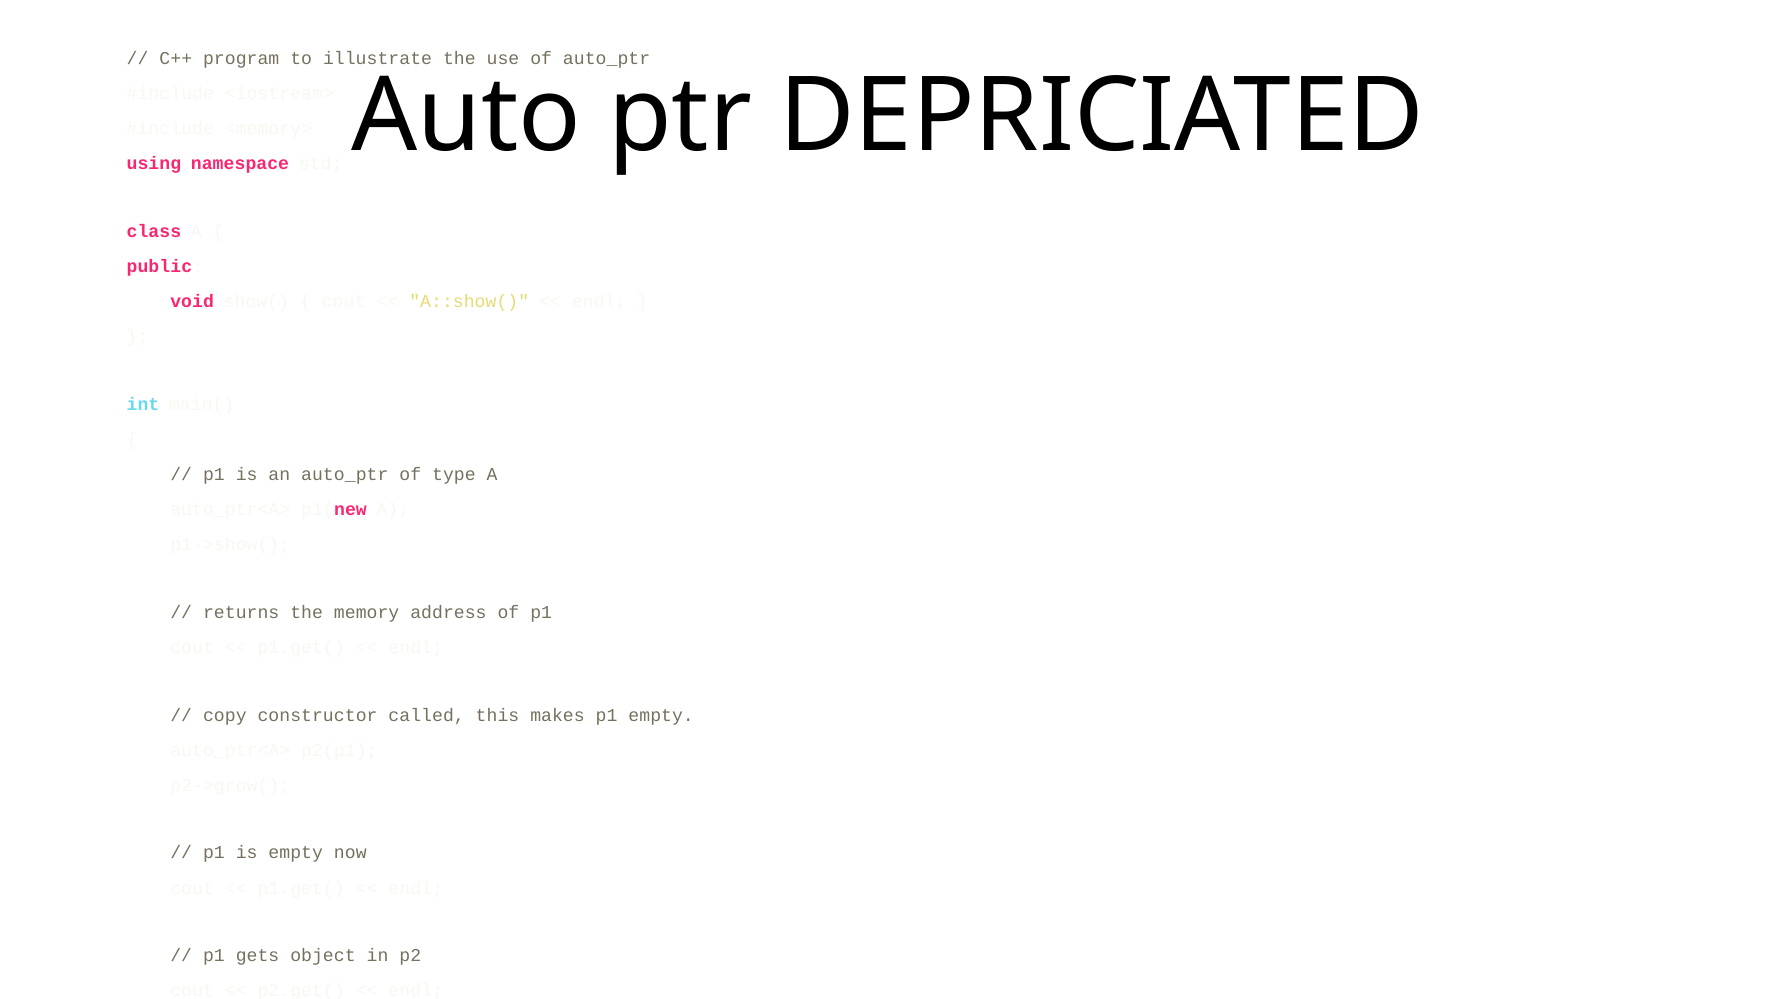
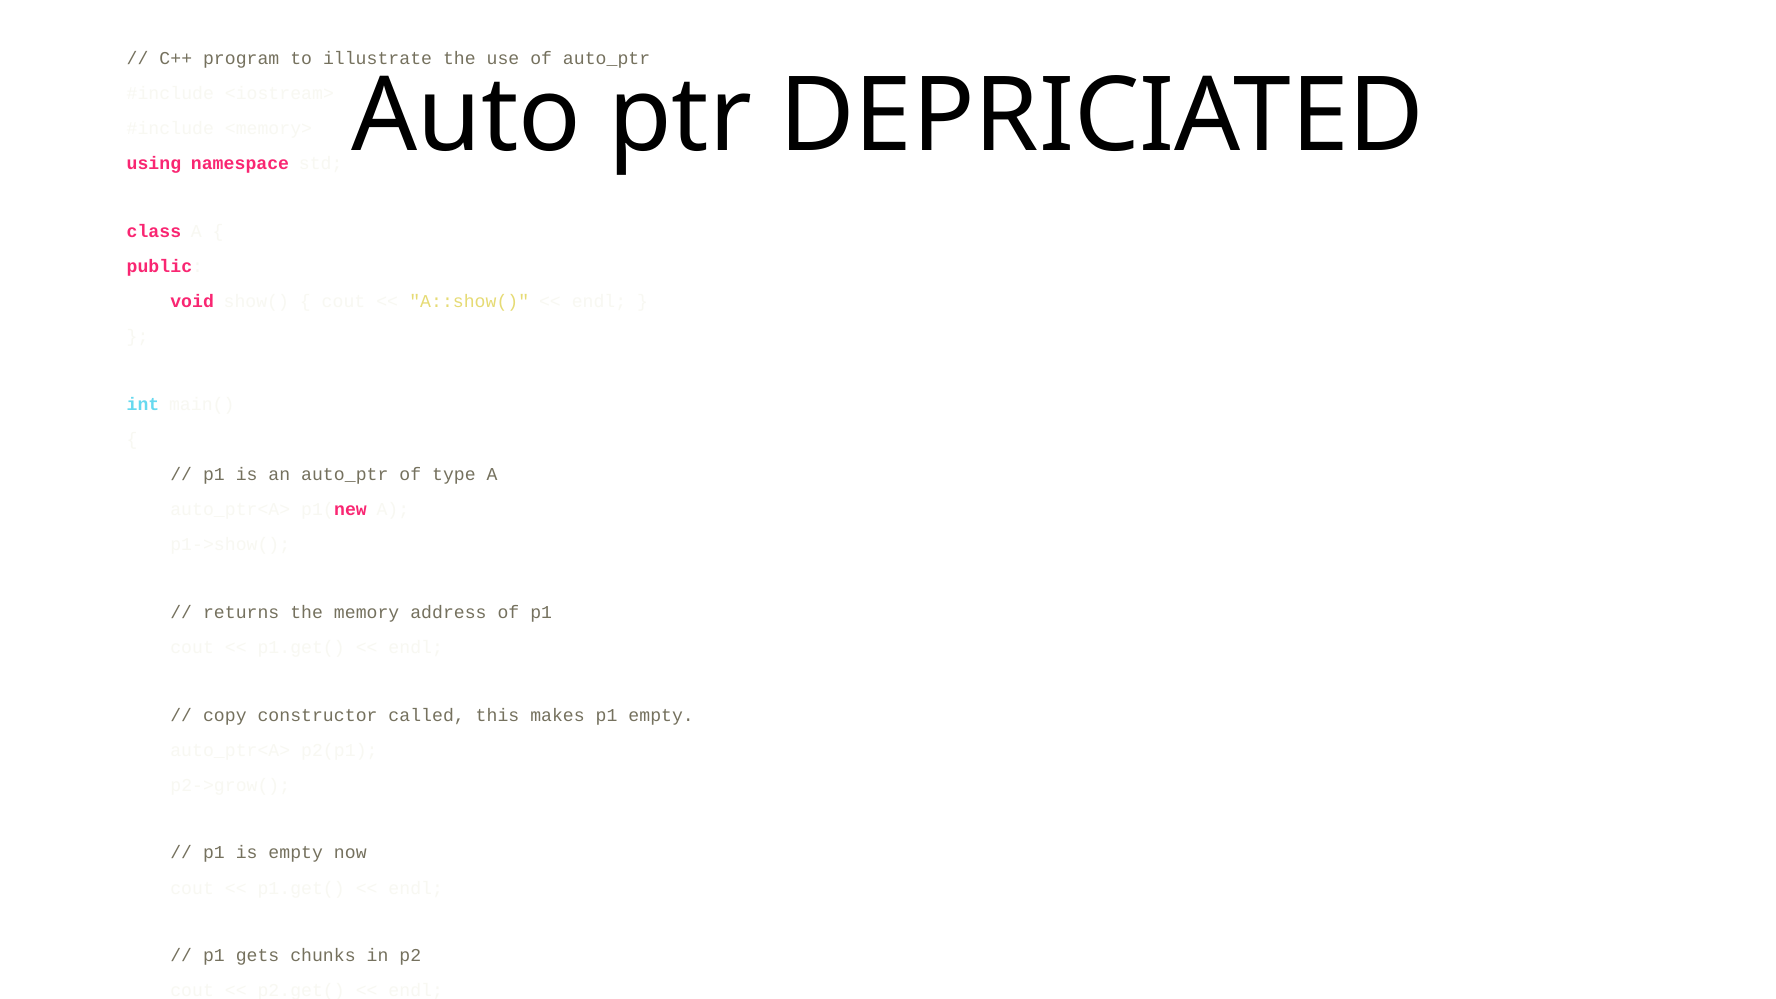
object: object -> chunks
